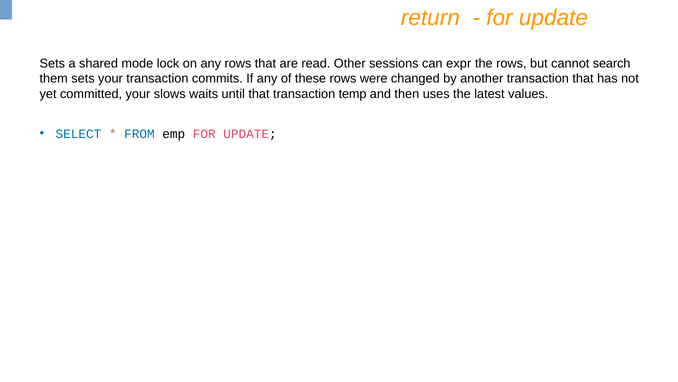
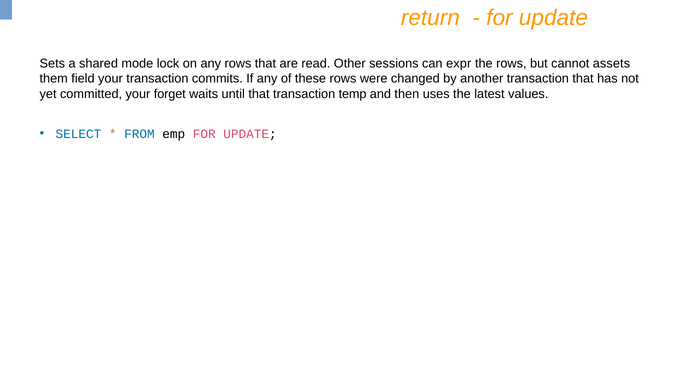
search: search -> assets
them sets: sets -> field
slows: slows -> forget
